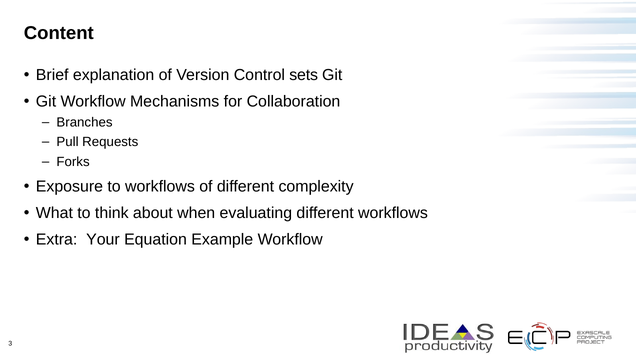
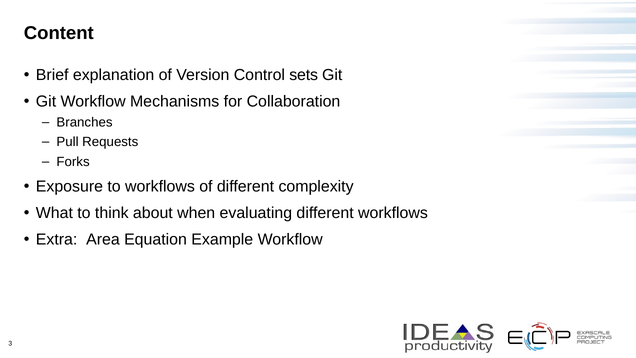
Your: Your -> Area
